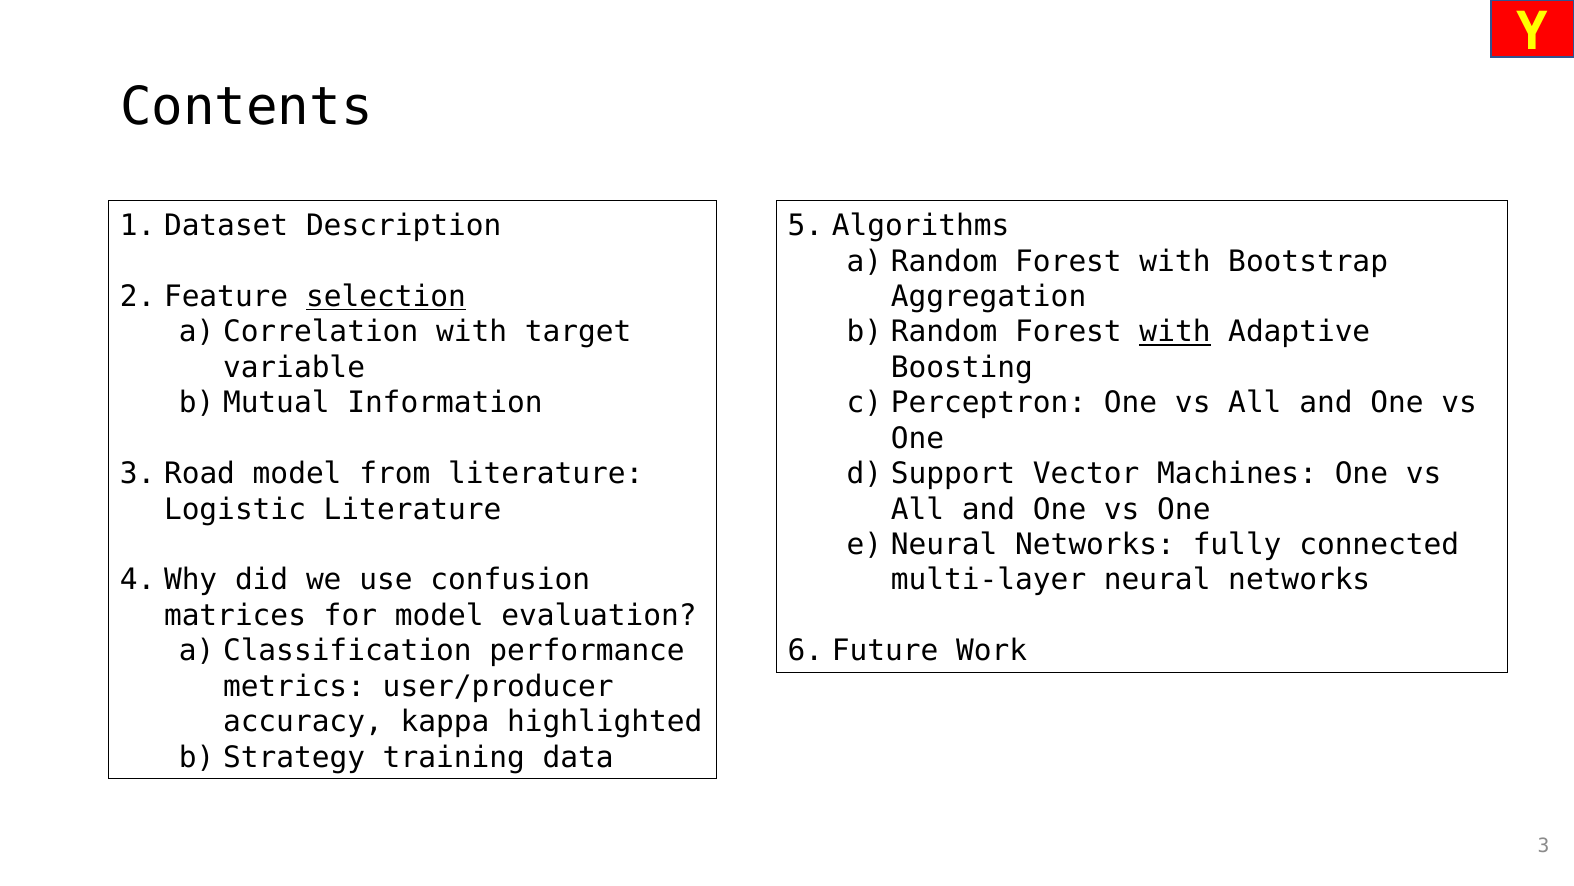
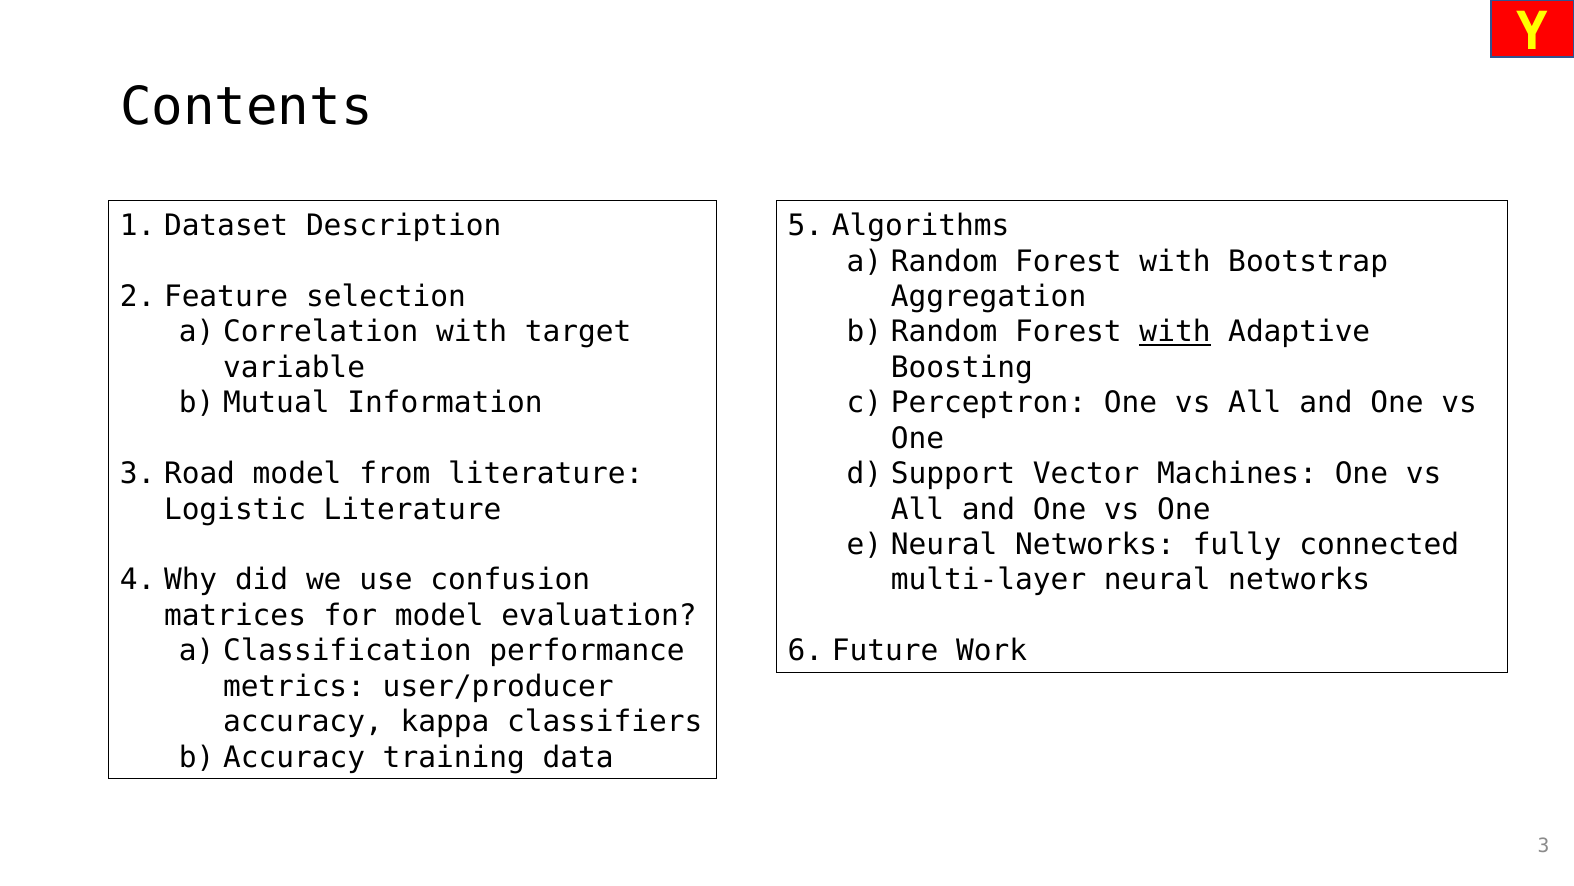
selection underline: present -> none
highlighted: highlighted -> classifiers
Strategy at (294, 757): Strategy -> Accuracy
